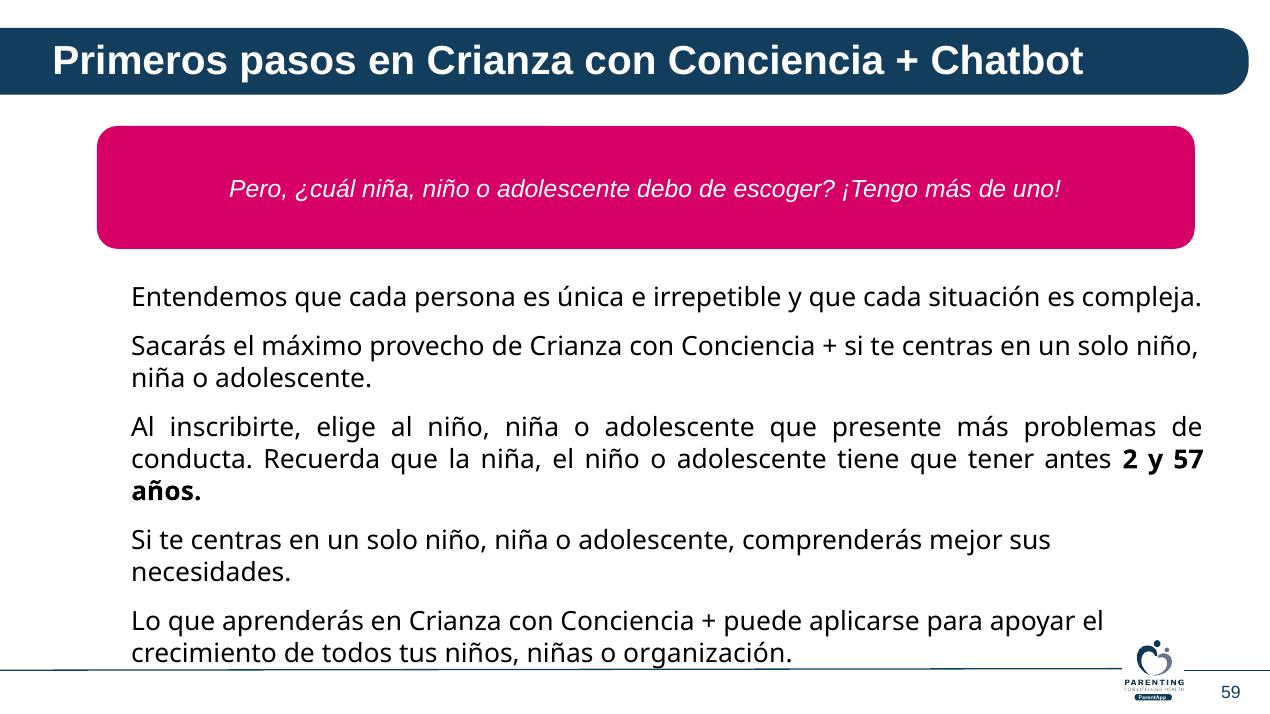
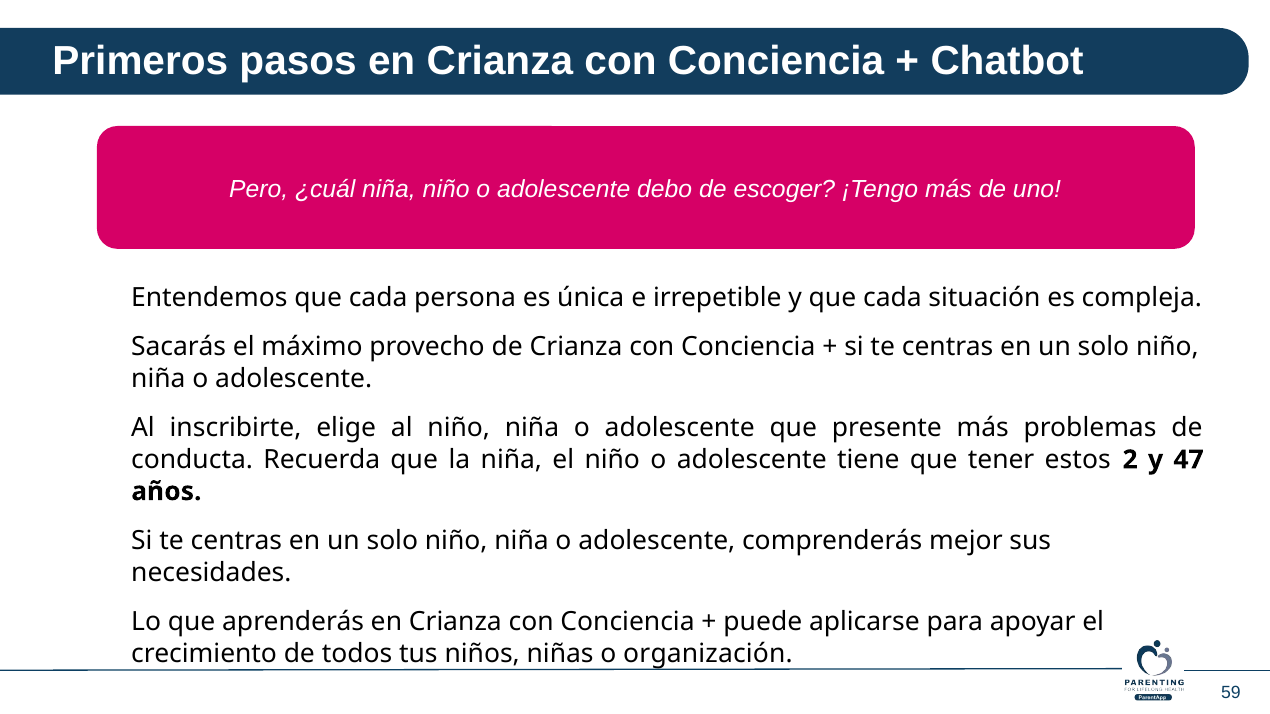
antes: antes -> estos
57: 57 -> 47
